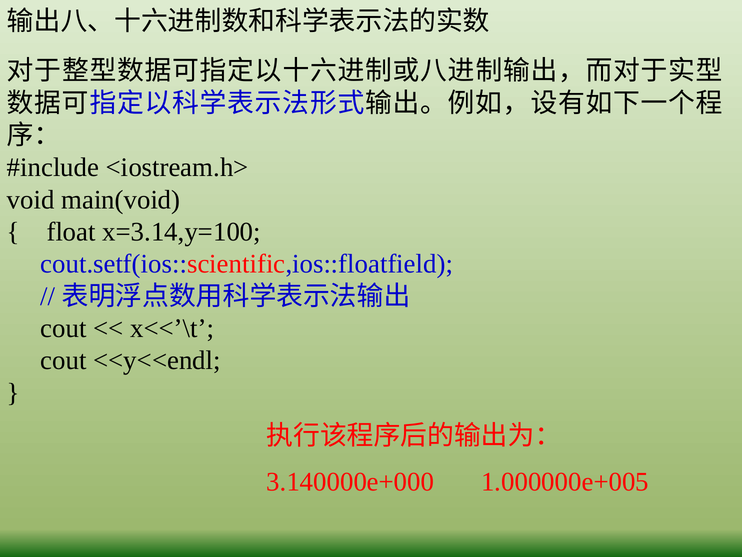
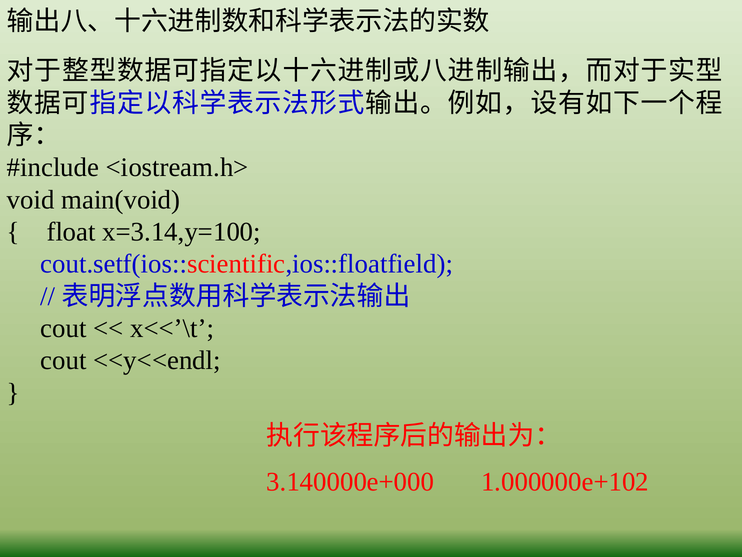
1.000000e+005: 1.000000e+005 -> 1.000000e+102
